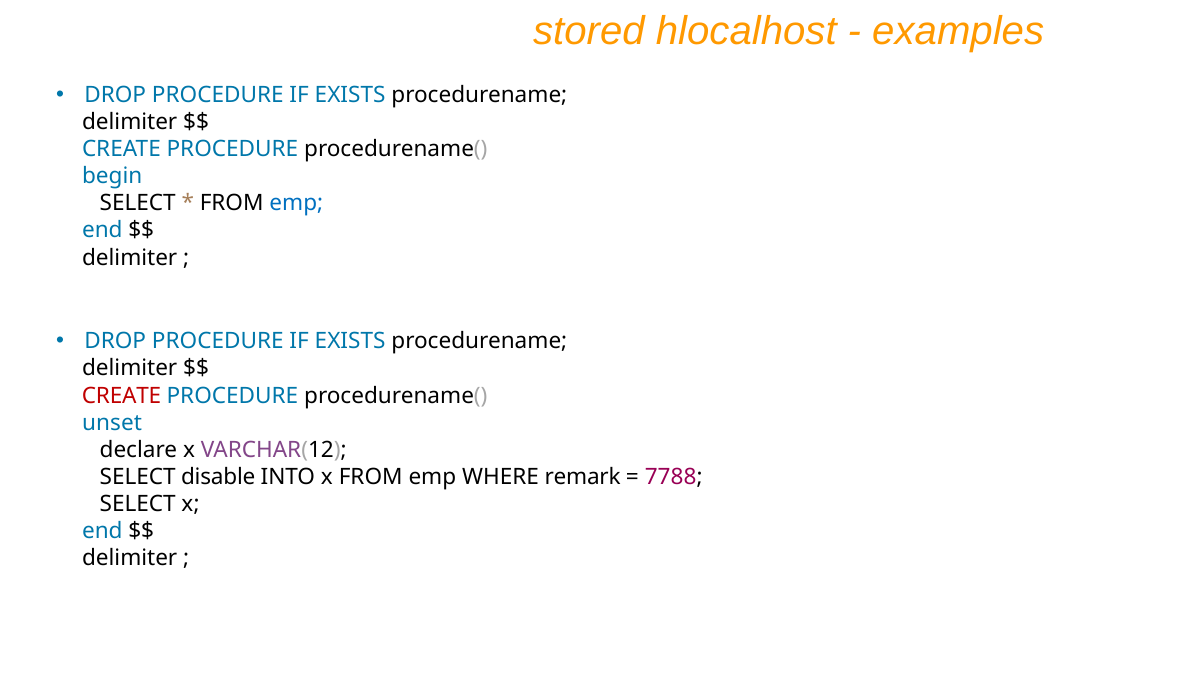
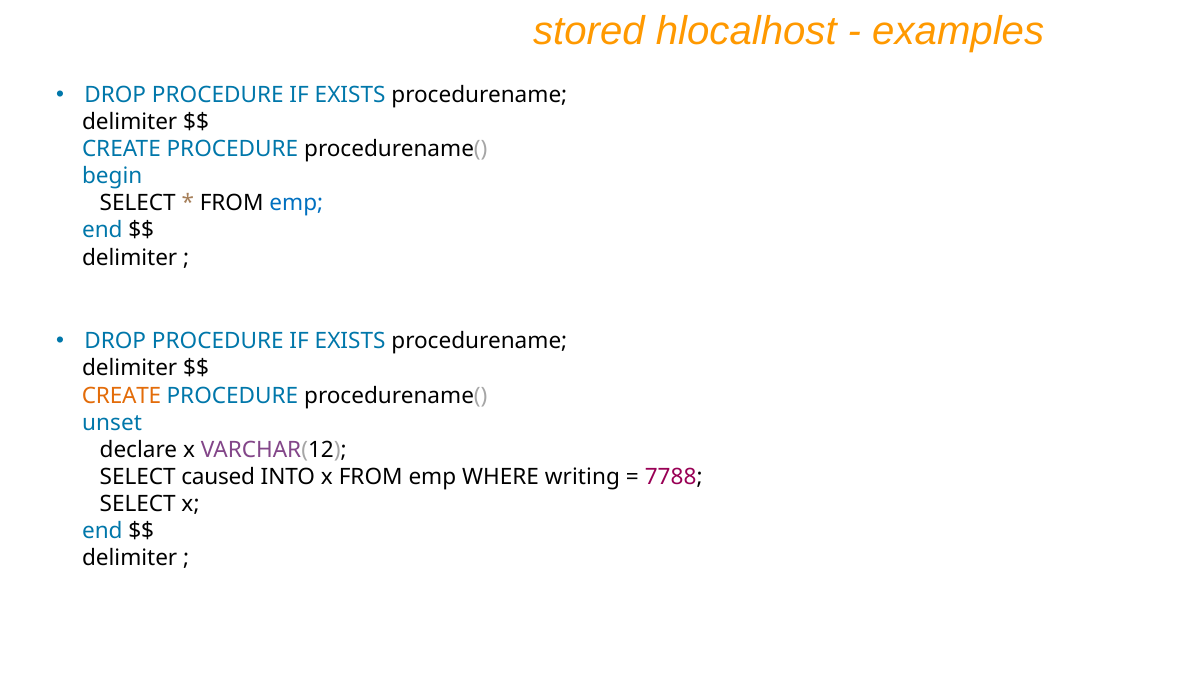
CREATE at (122, 396) colour: red -> orange
disable: disable -> caused
remark: remark -> writing
